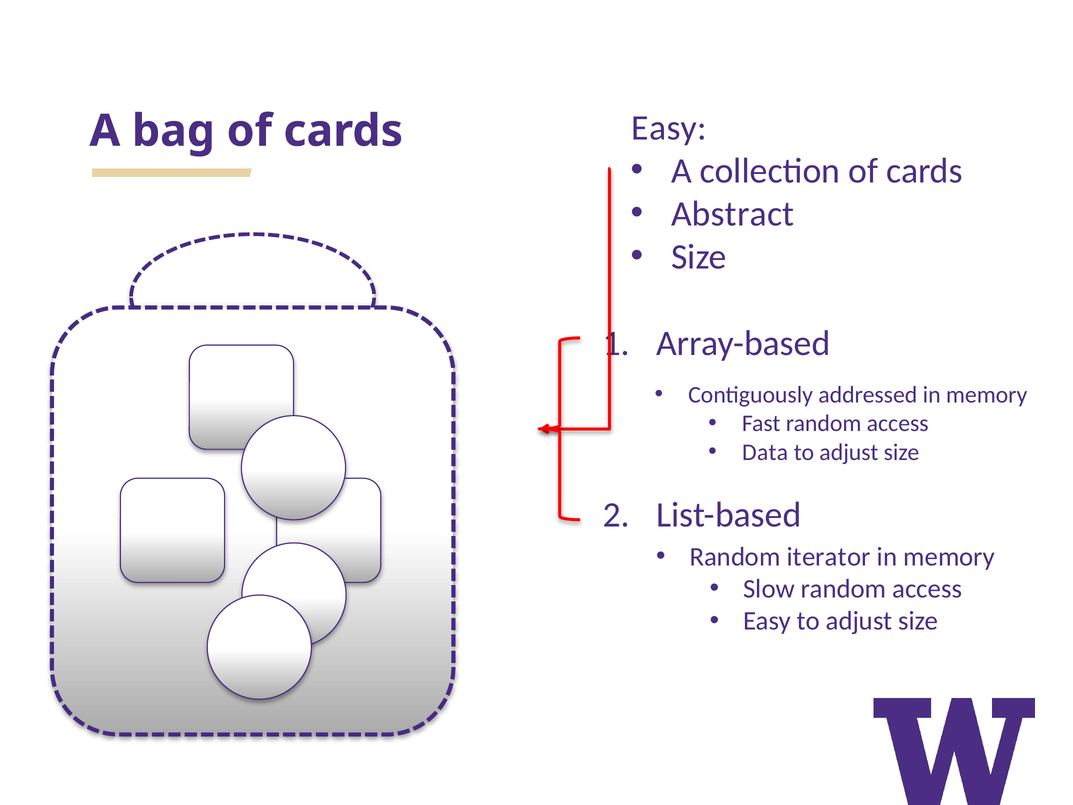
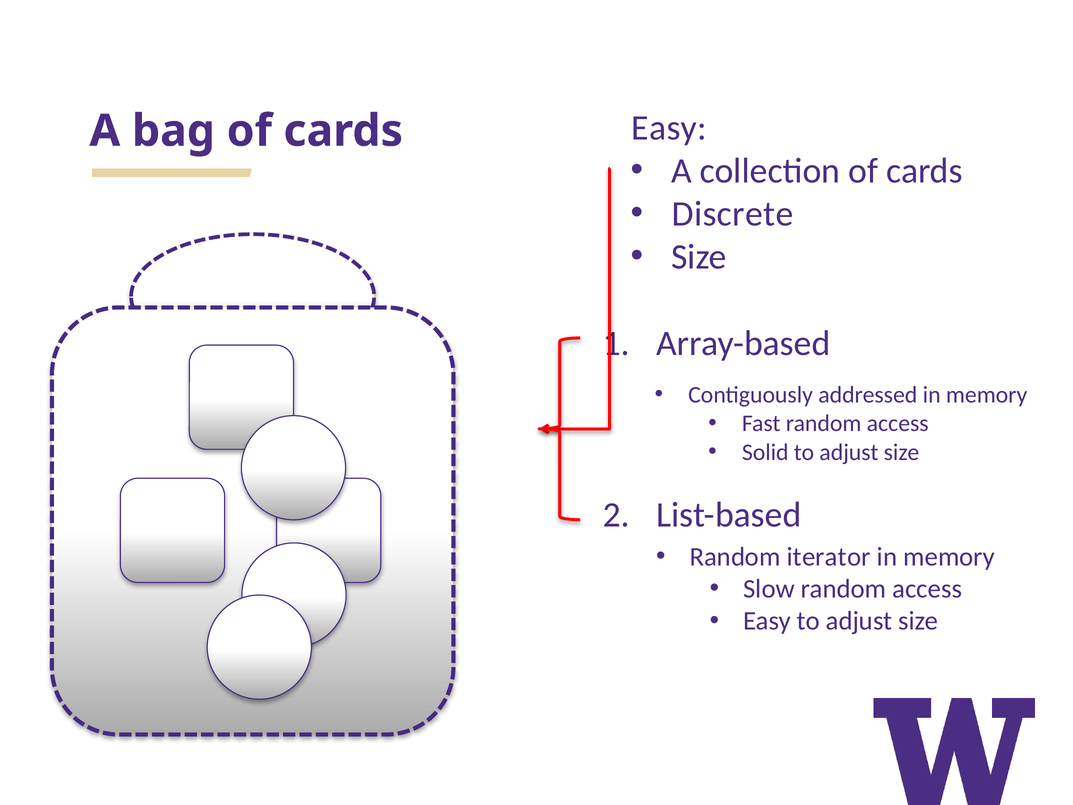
Abstract: Abstract -> Discrete
Data: Data -> Solid
